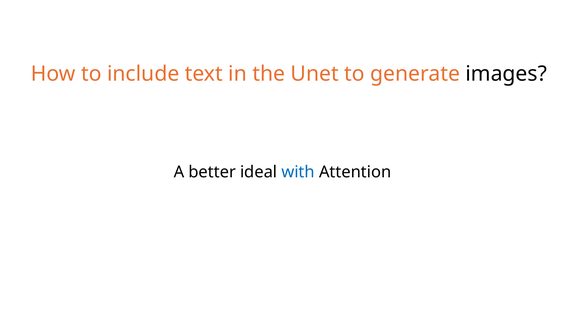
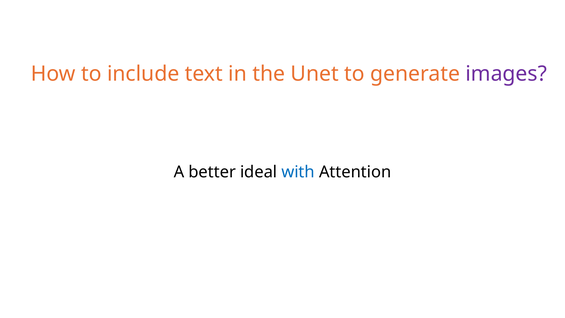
images colour: black -> purple
